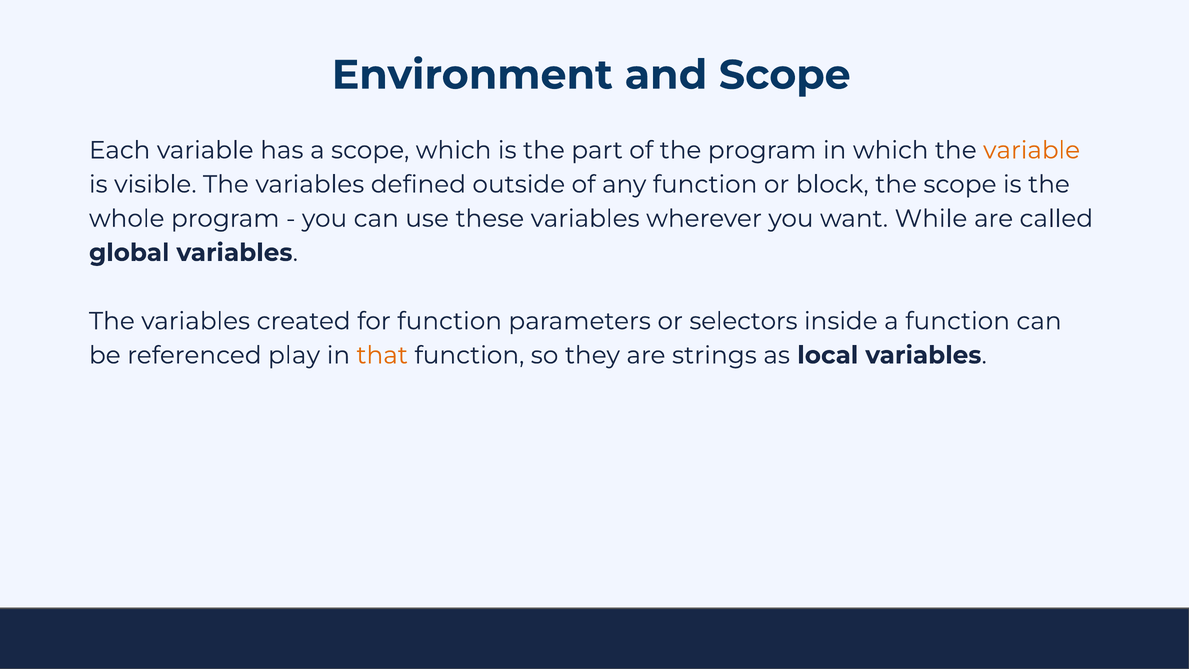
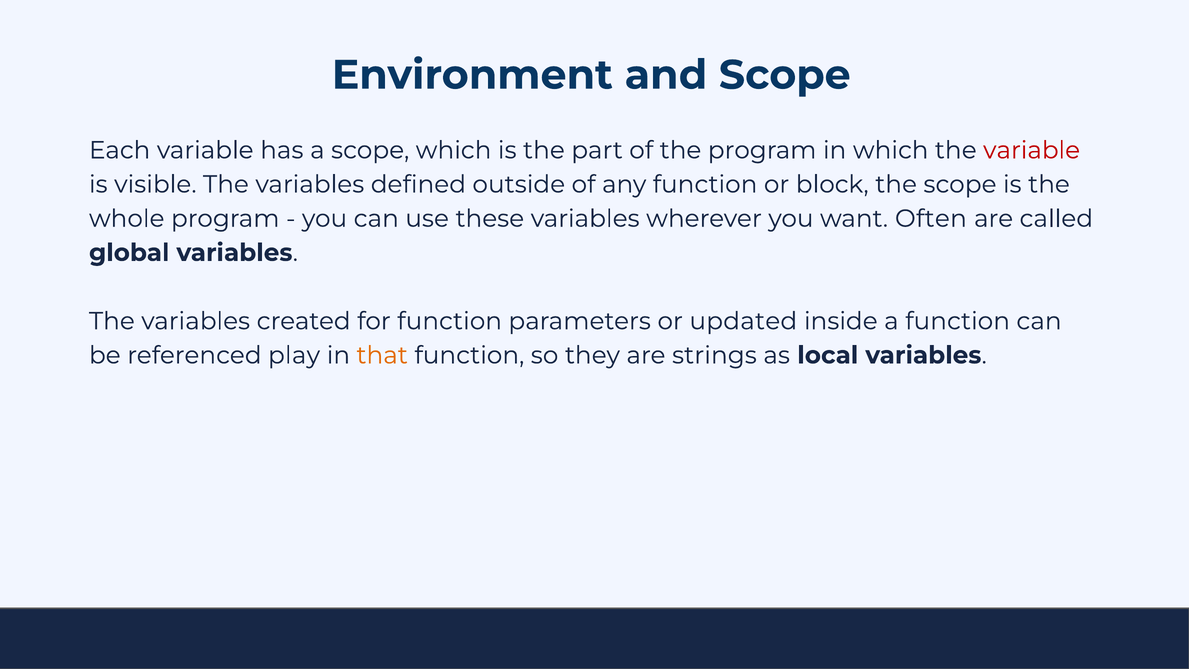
variable at (1032, 150) colour: orange -> red
While: While -> Often
selectors: selectors -> updated
